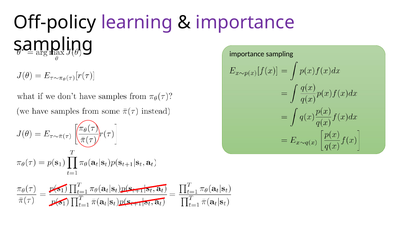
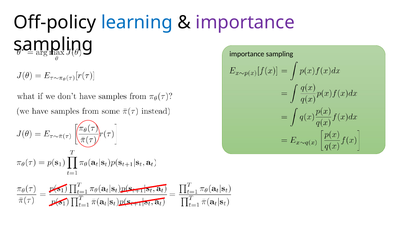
learning colour: purple -> blue
